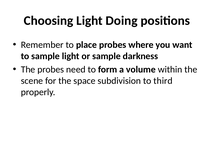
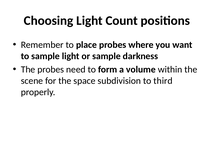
Doing: Doing -> Count
